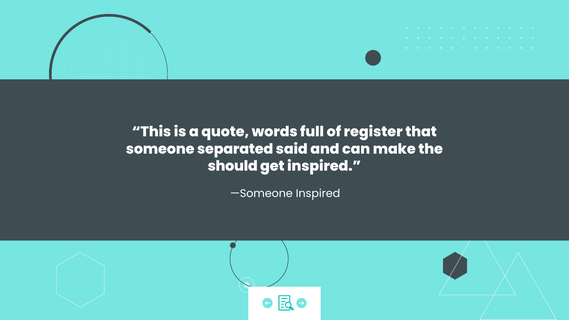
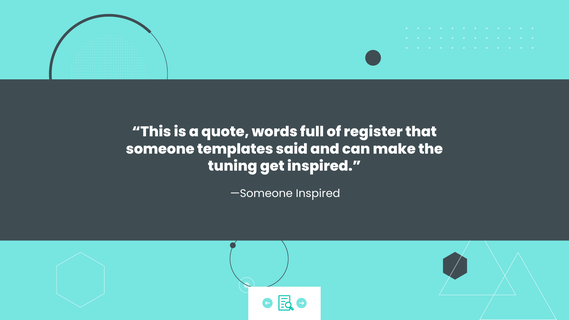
separated: separated -> templates
should: should -> tuning
